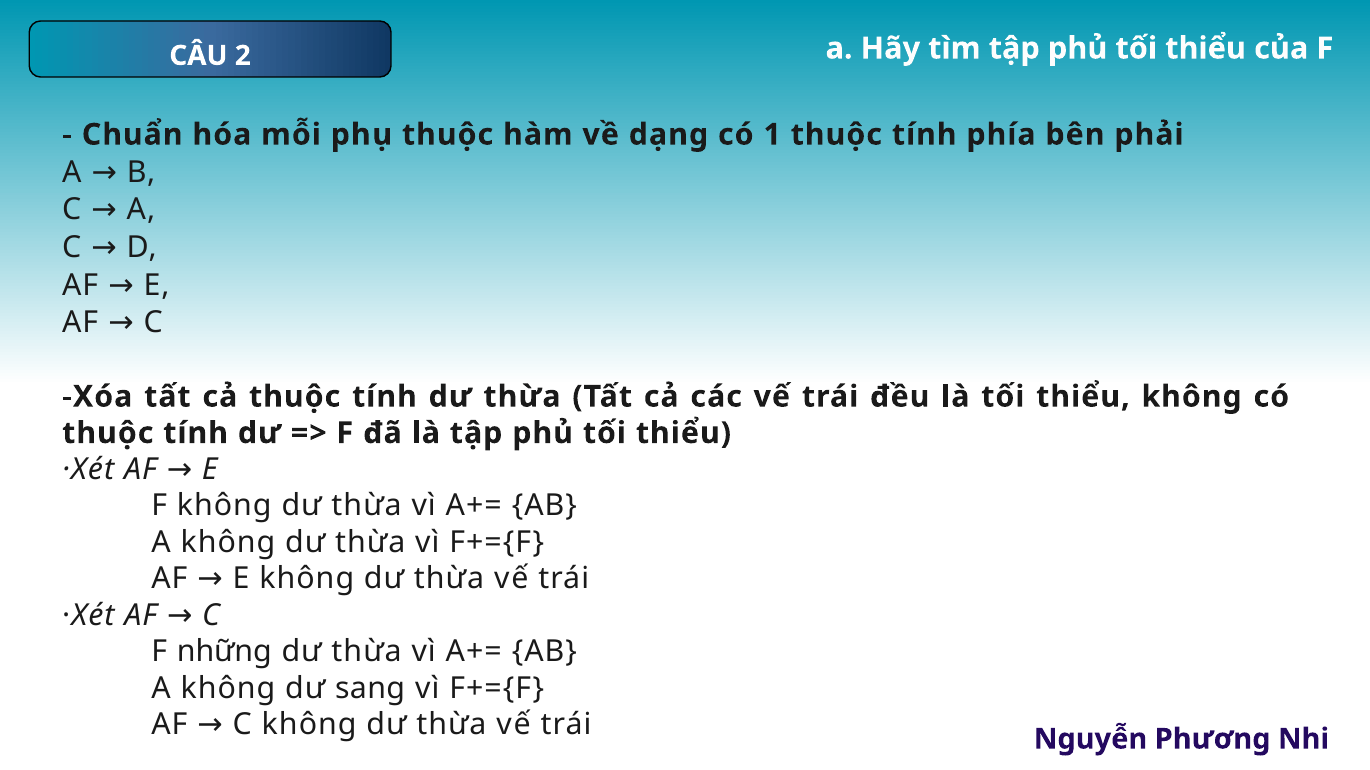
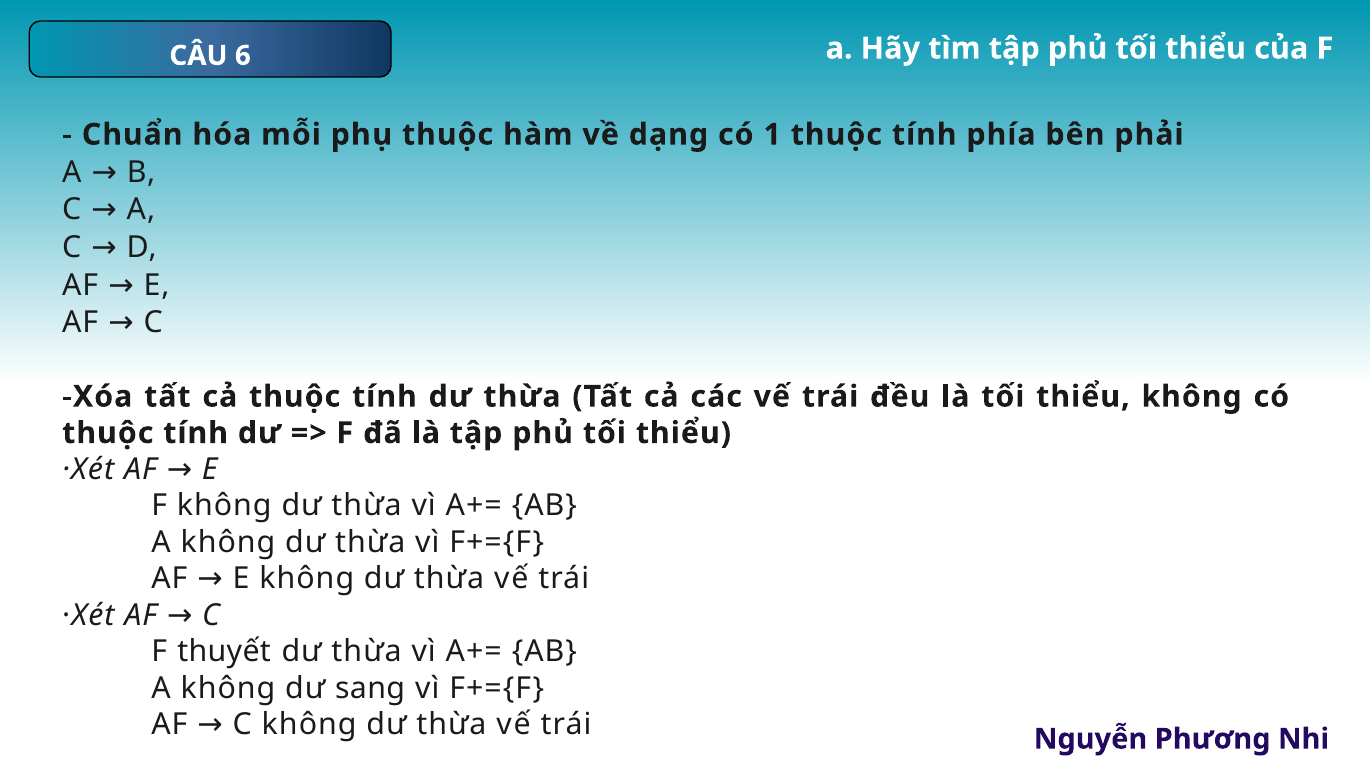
2: 2 -> 6
những: những -> thuyết
